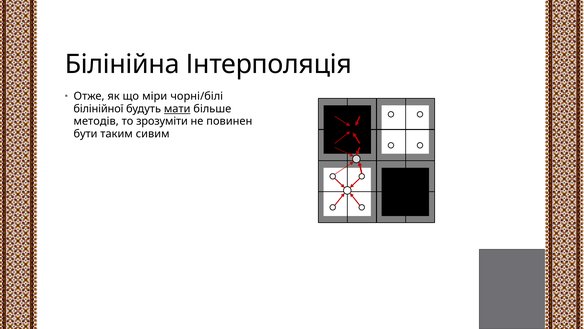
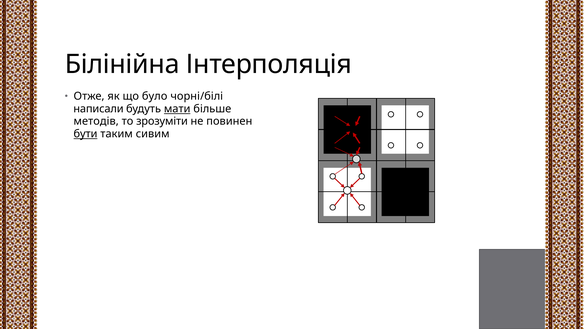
міри: міри -> було
білінійної: білінійної -> написали
бути underline: none -> present
